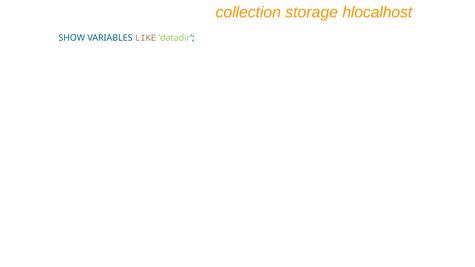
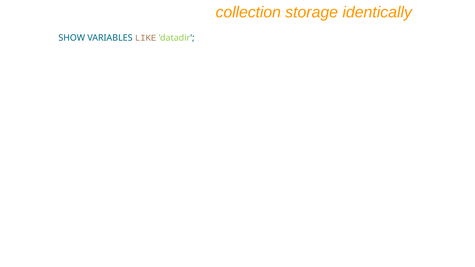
hlocalhost: hlocalhost -> identically
